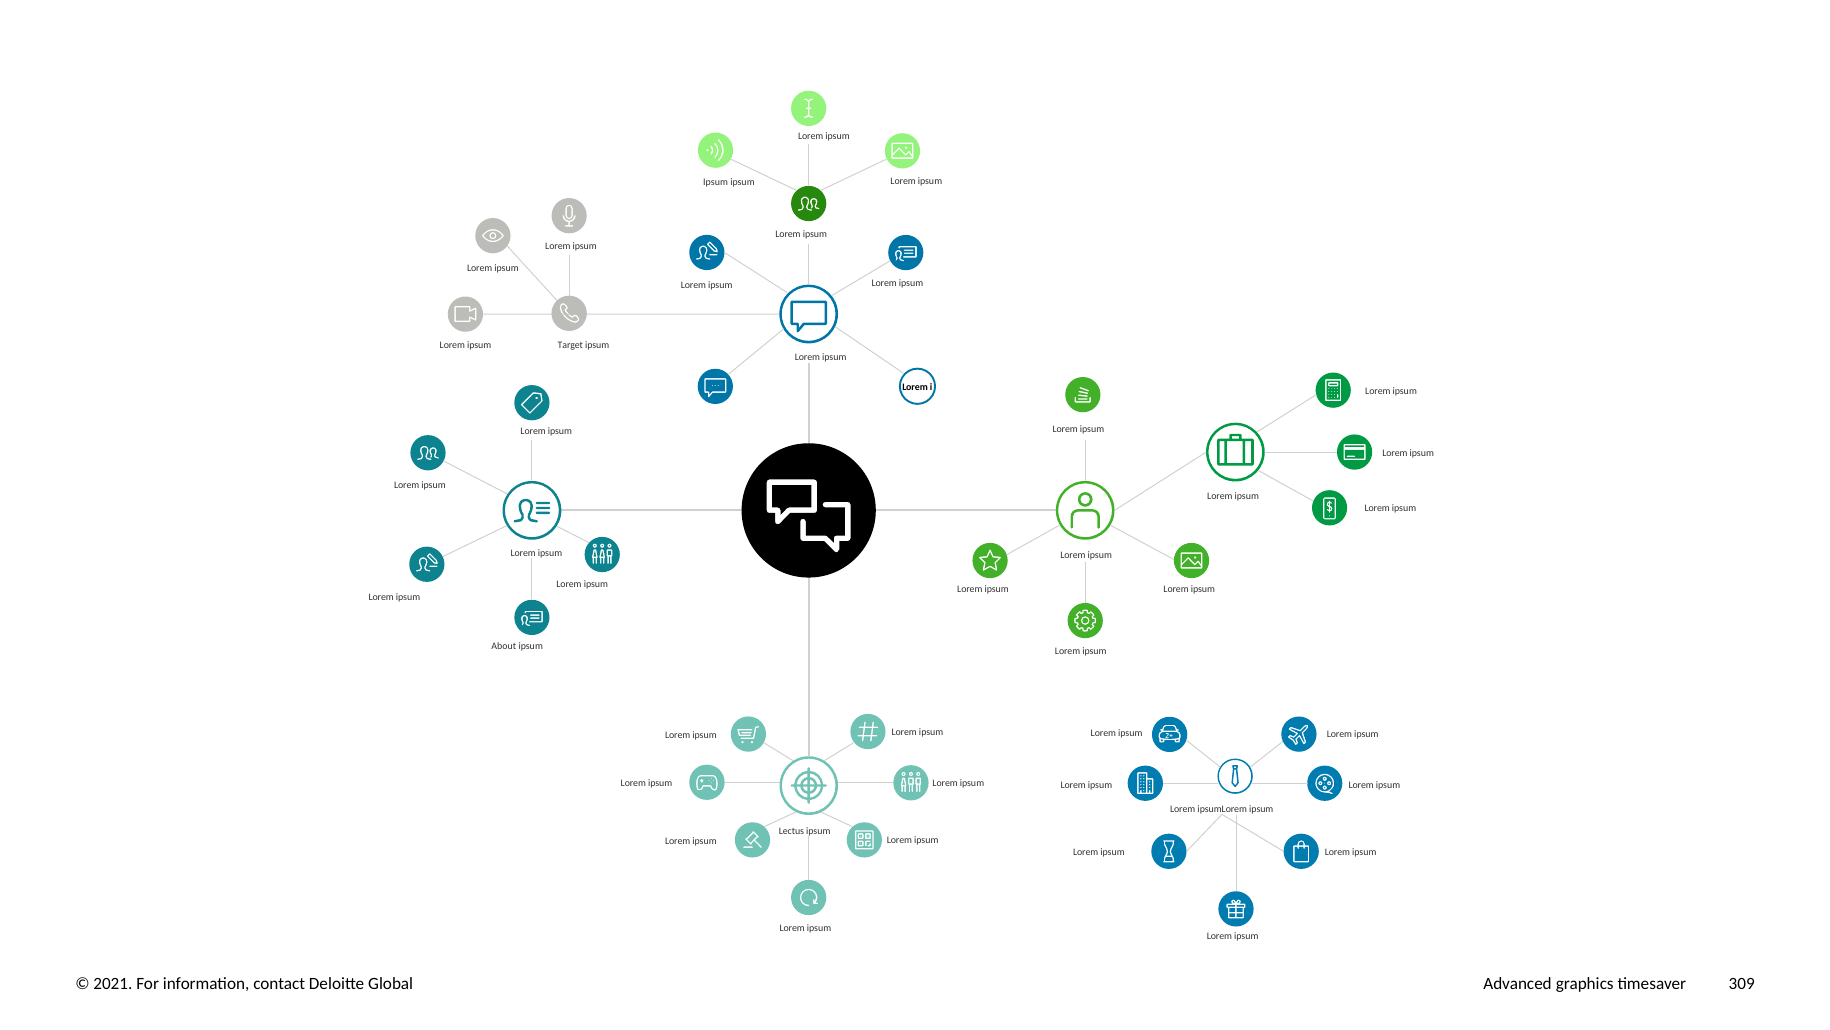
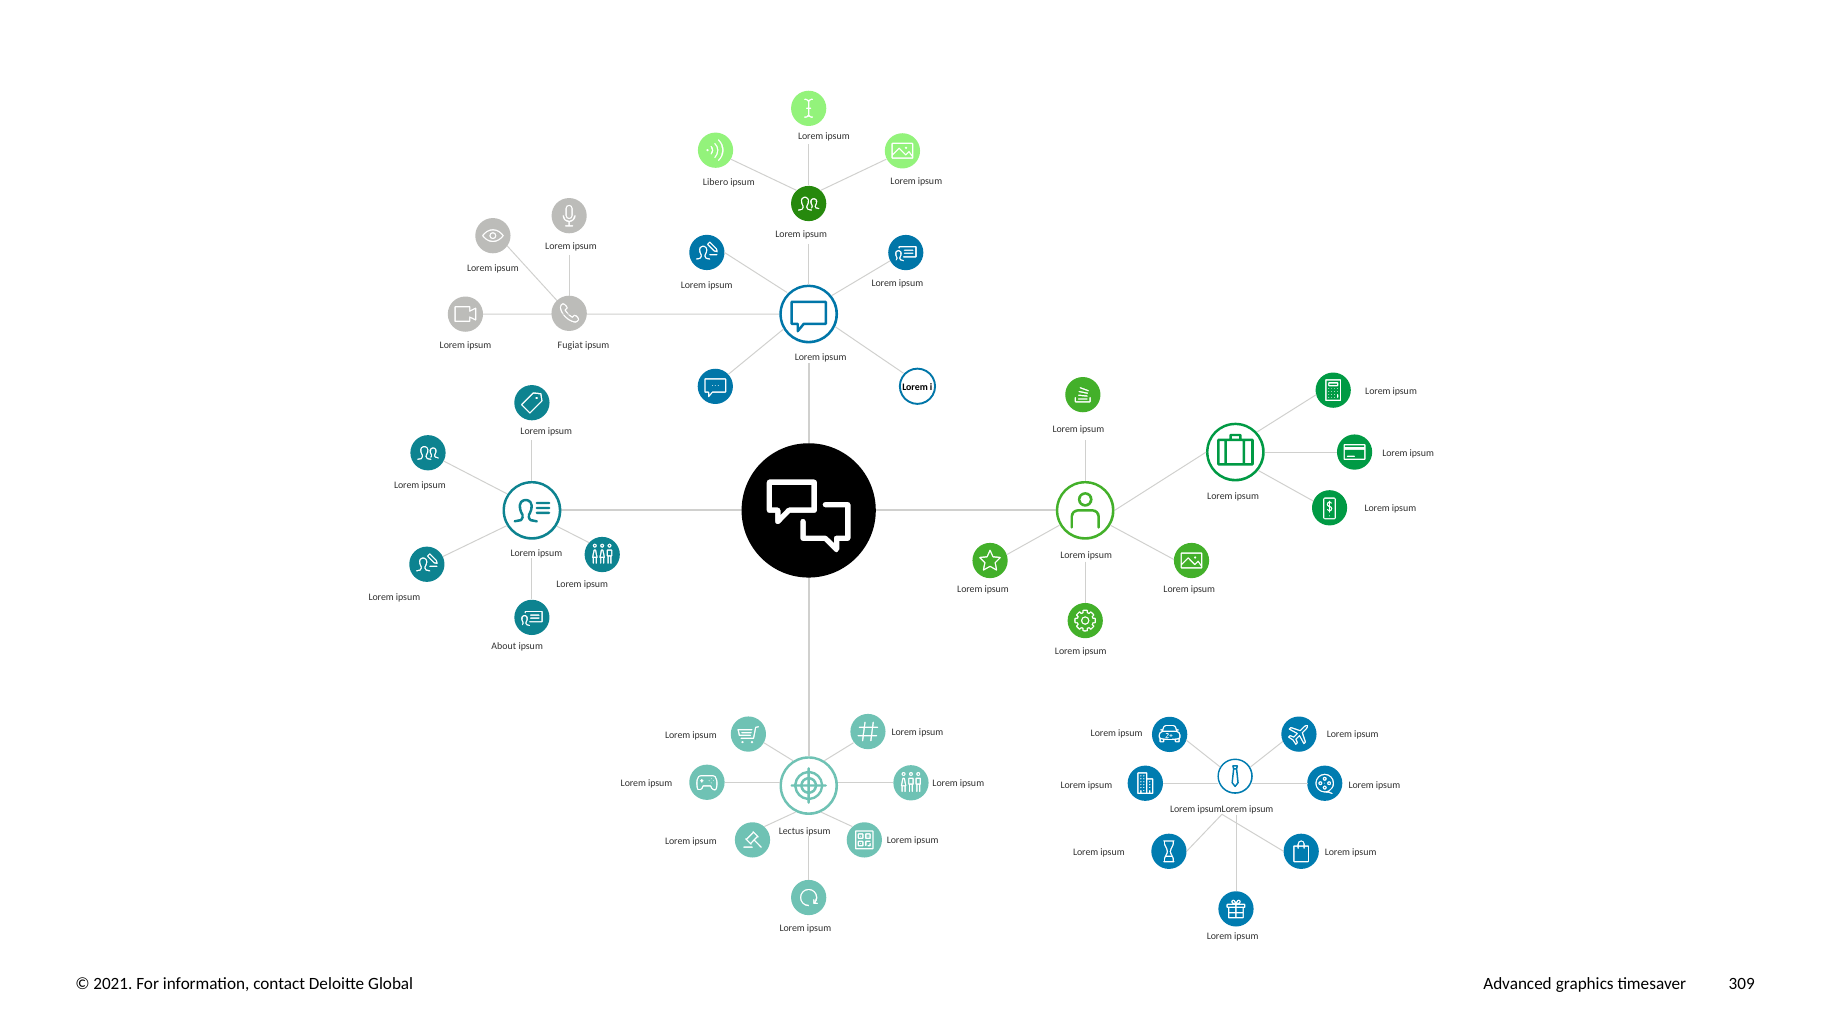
Ipsum at (716, 182): Ipsum -> Libero
Target: Target -> Fugiat
